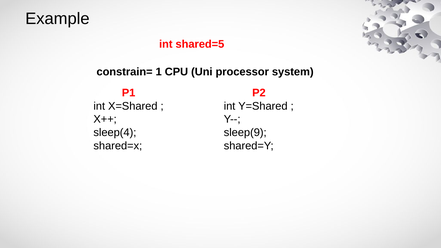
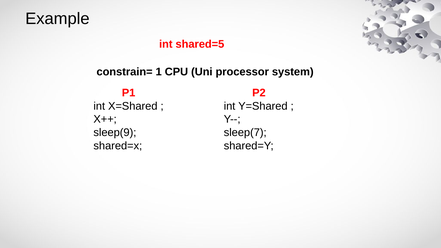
sleep(4: sleep(4 -> sleep(9
sleep(9: sleep(9 -> sleep(7
